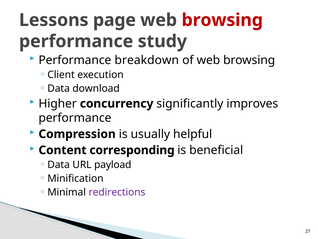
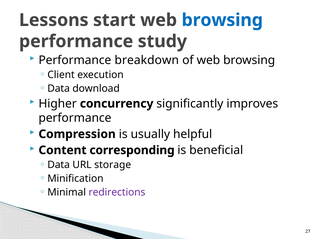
page: page -> start
browsing at (222, 20) colour: red -> blue
payload: payload -> storage
